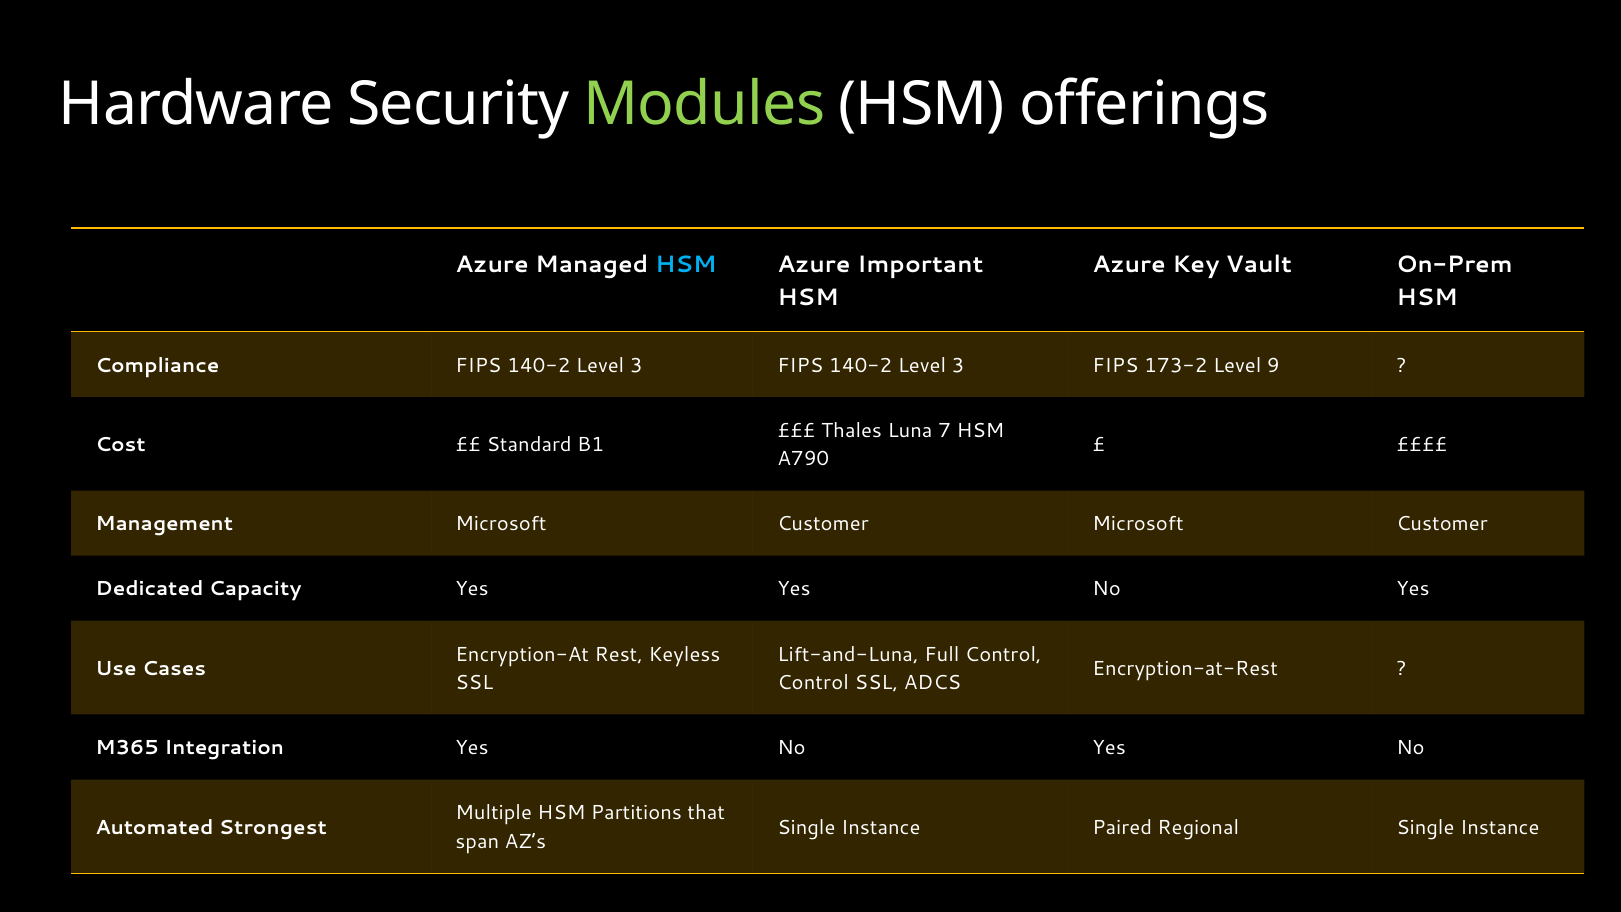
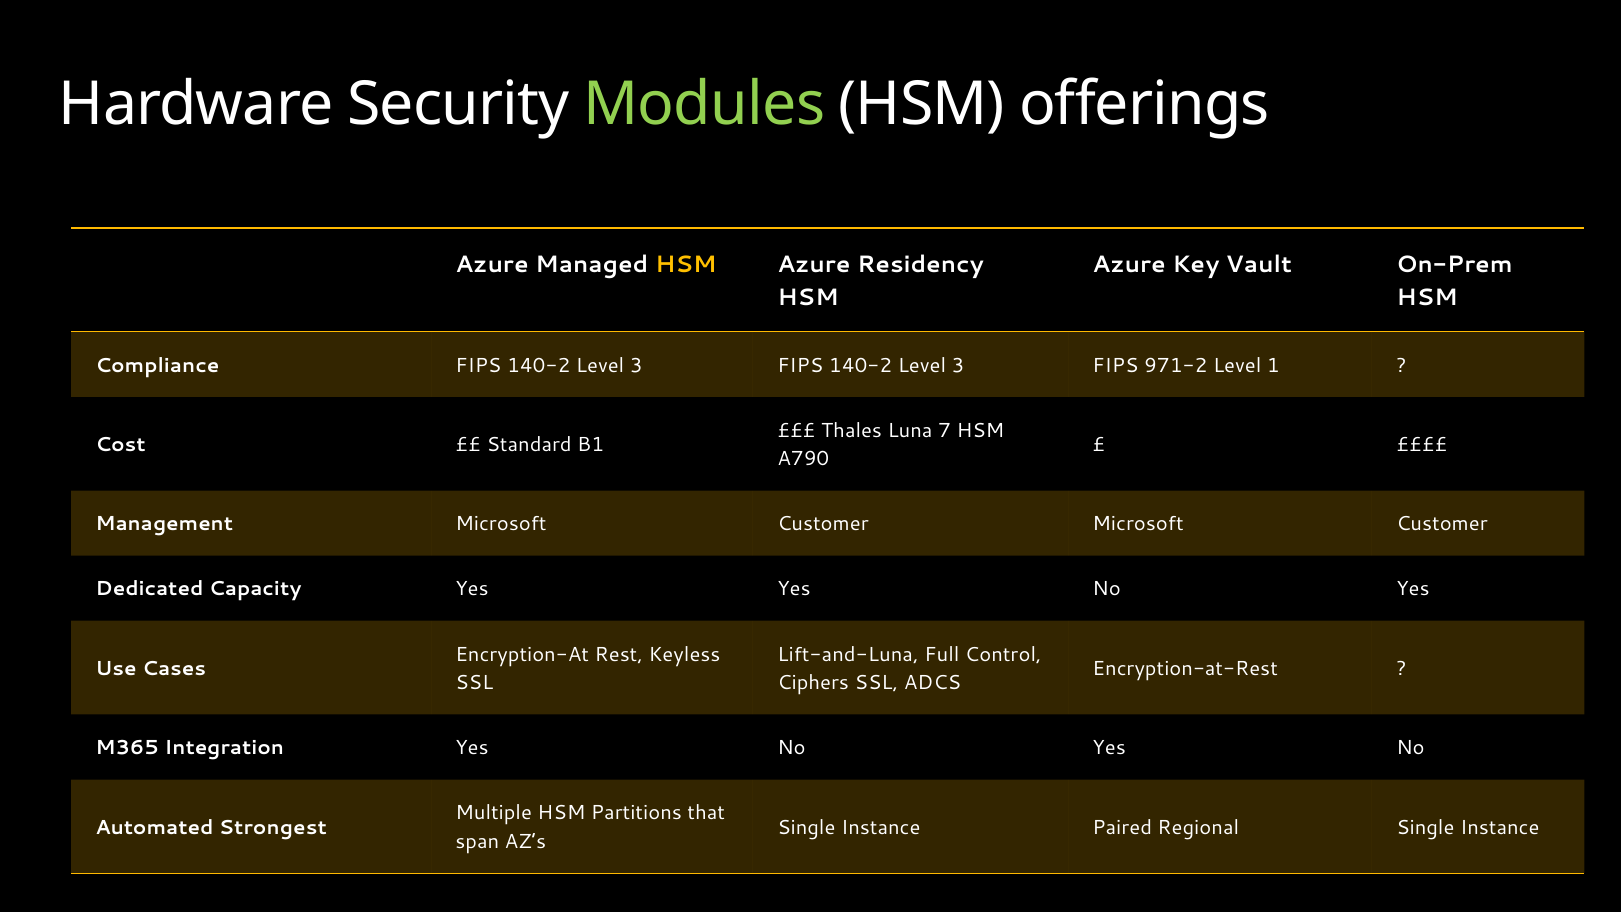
HSM at (686, 264) colour: light blue -> yellow
Important: Important -> Residency
173-2: 173-2 -> 971-2
9: 9 -> 1
Control at (813, 683): Control -> Ciphers
